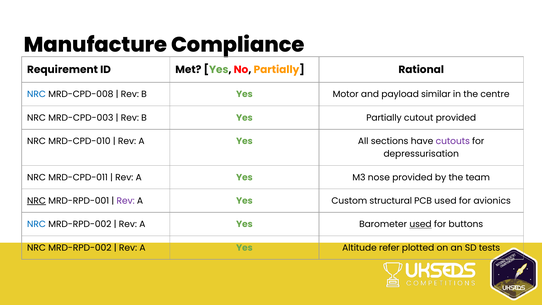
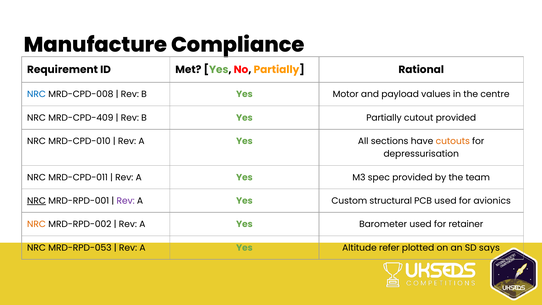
similar: similar -> values
MRD-CPD-003: MRD-CPD-003 -> MRD-CPD-409
cutouts colour: purple -> orange
nose: nose -> spec
NRC at (36, 224) colour: blue -> orange
used at (421, 224) underline: present -> none
buttons: buttons -> retainer
MRD-RPD-002 at (80, 248): MRD-RPD-002 -> MRD-RPD-053
tests: tests -> says
